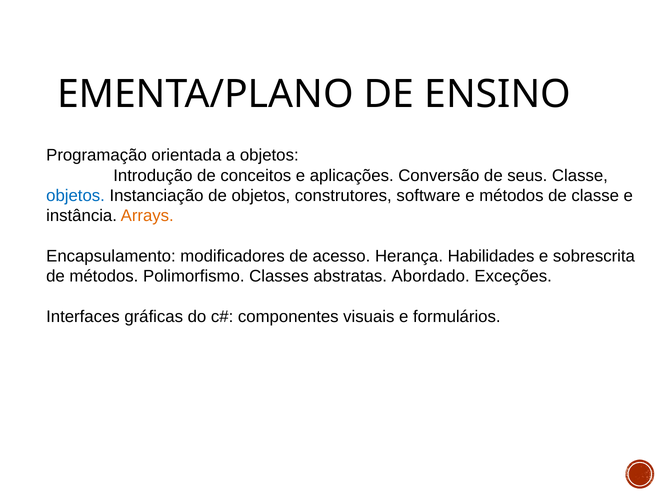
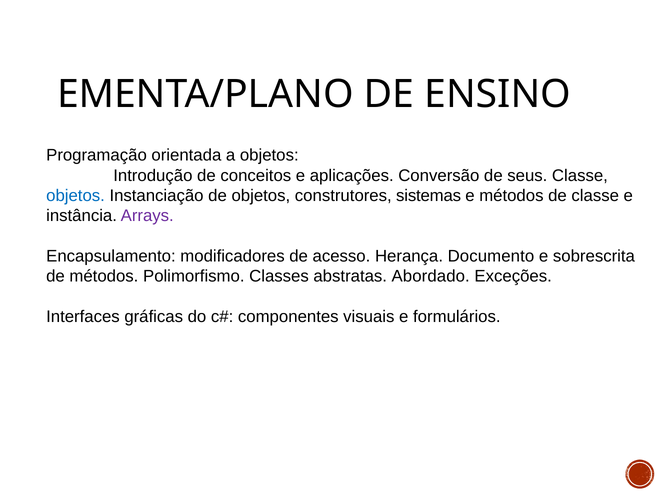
software: software -> sistemas
Arrays colour: orange -> purple
Habilidades: Habilidades -> Documento
